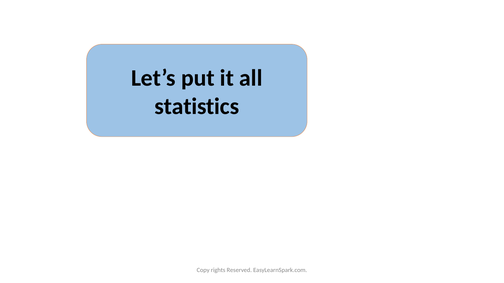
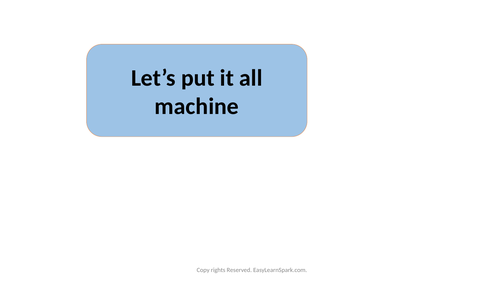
statistics: statistics -> machine
